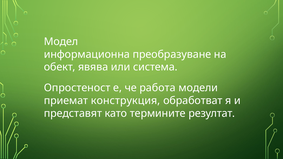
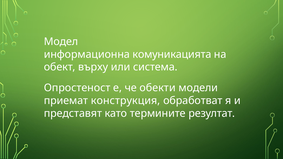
преобразуване: преобразуване -> комуникацията
явява: явява -> върху
работа: работа -> обекти
